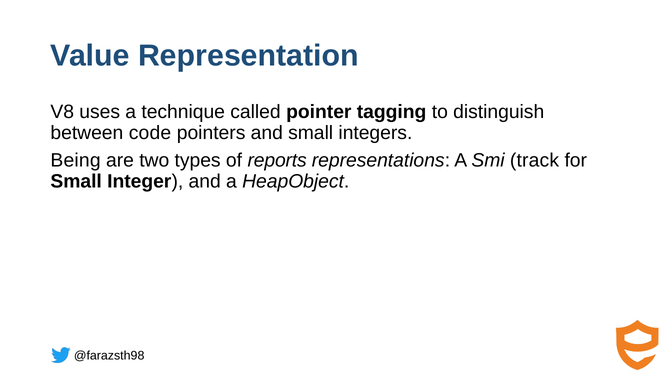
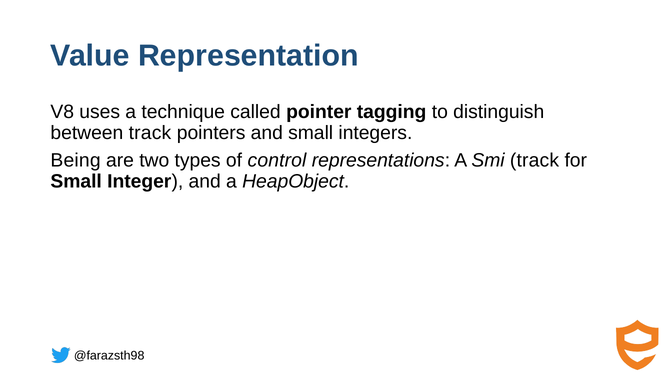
between code: code -> track
reports: reports -> control
